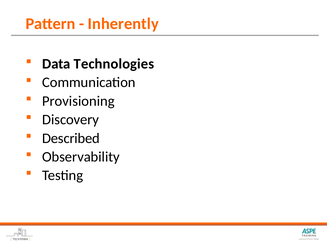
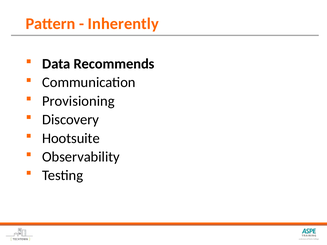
Technologies: Technologies -> Recommends
Described: Described -> Hootsuite
